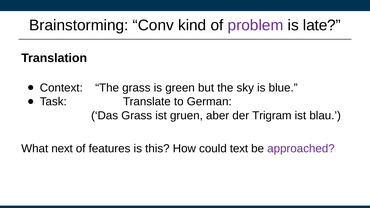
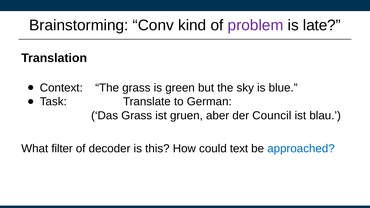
Trigram: Trigram -> Council
next: next -> filter
features: features -> decoder
approached colour: purple -> blue
